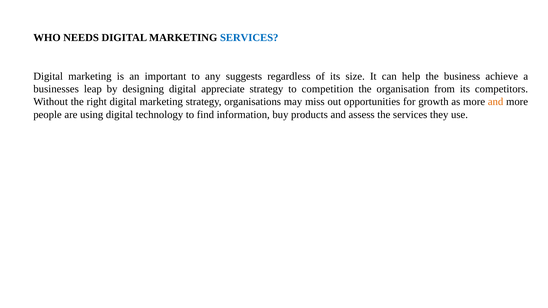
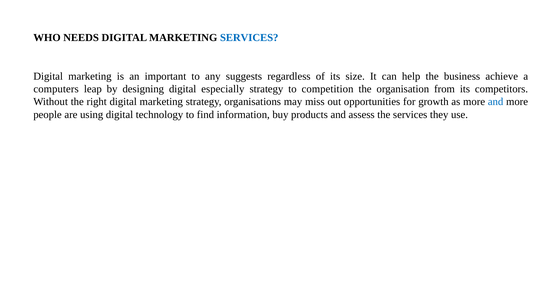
businesses: businesses -> computers
appreciate: appreciate -> especially
and at (496, 102) colour: orange -> blue
